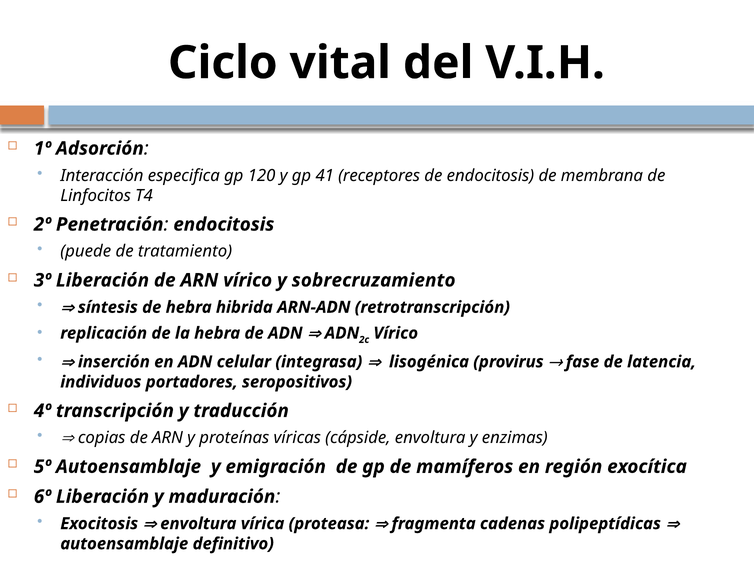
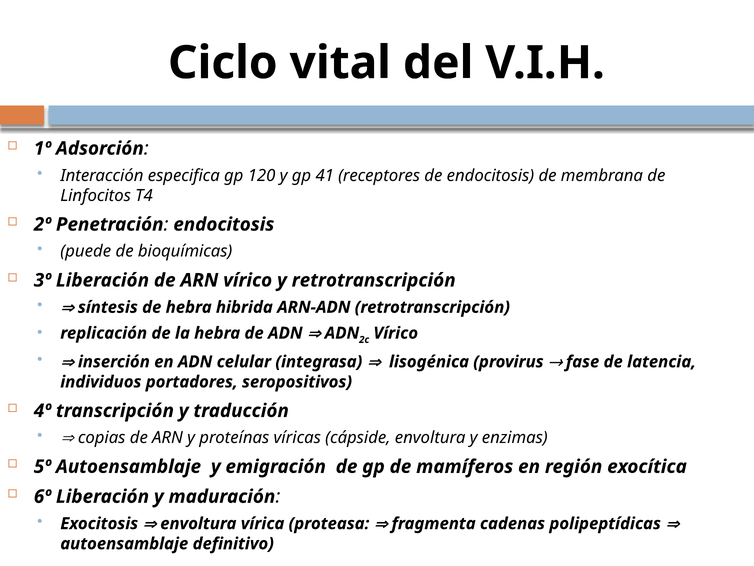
tratamiento: tratamiento -> bioquímicas
y sobrecruzamiento: sobrecruzamiento -> retrotranscripción
